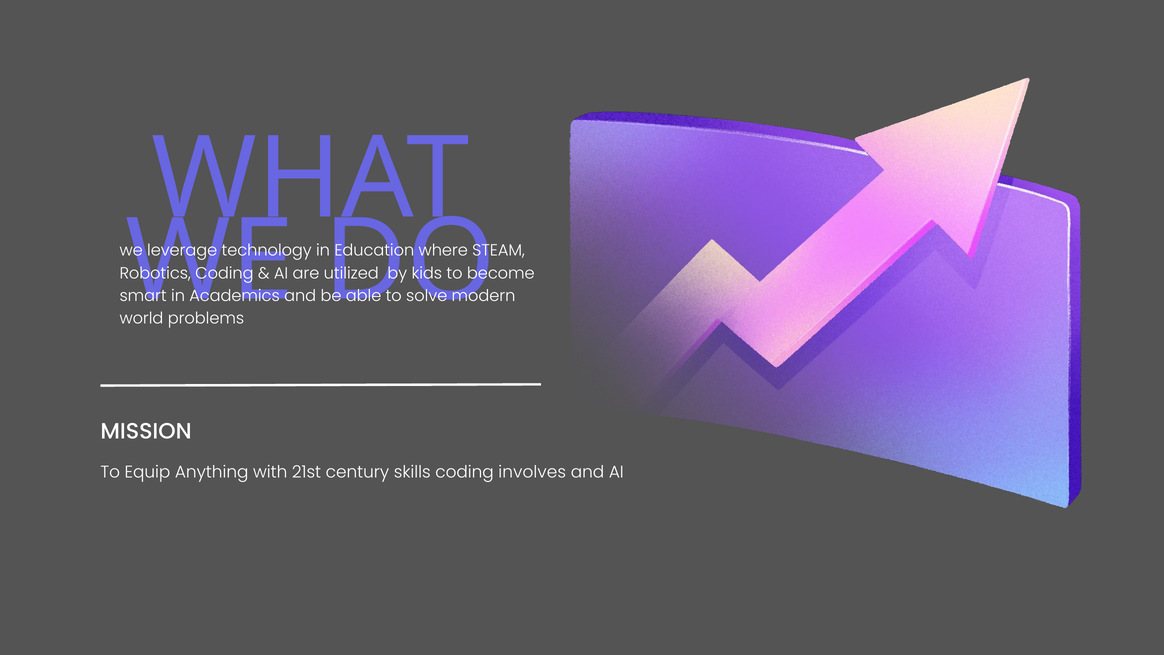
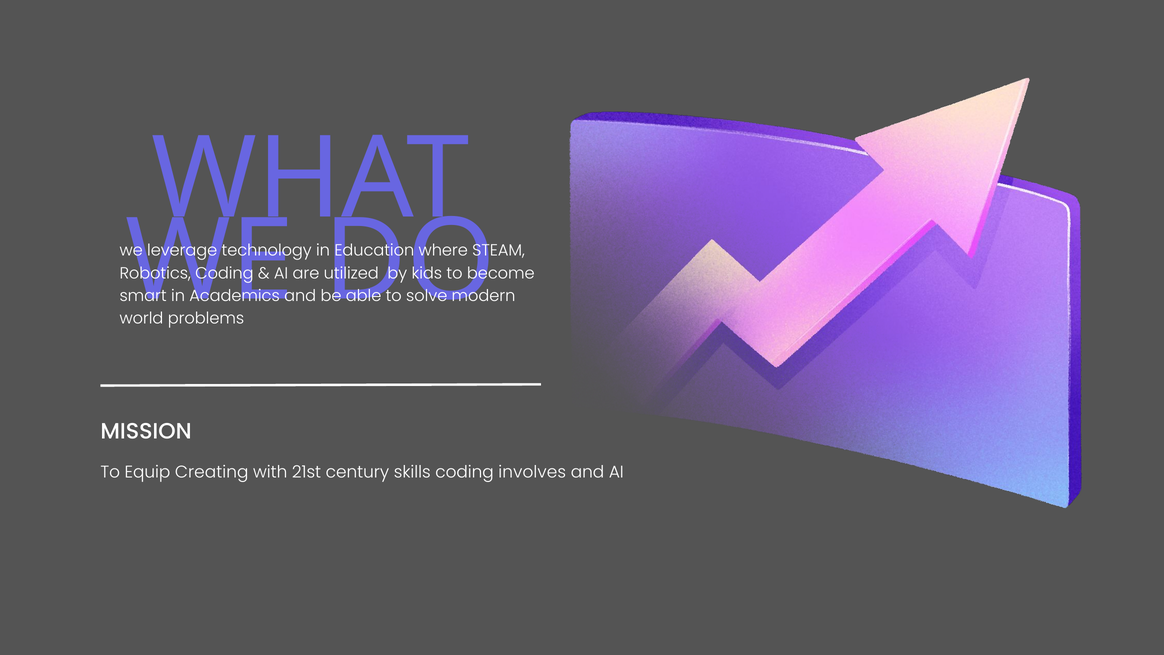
Anything: Anything -> Creating
